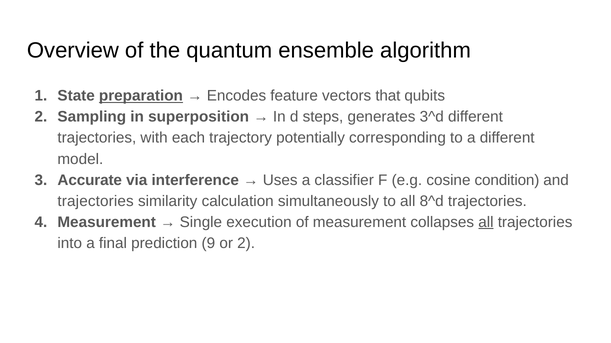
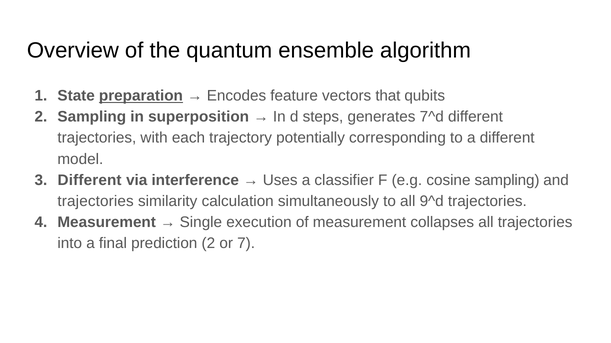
3^d: 3^d -> 7^d
Accurate at (90, 180): Accurate -> Different
cosine condition: condition -> sampling
8^d: 8^d -> 9^d
all at (486, 223) underline: present -> none
prediction 9: 9 -> 2
or 2: 2 -> 7
